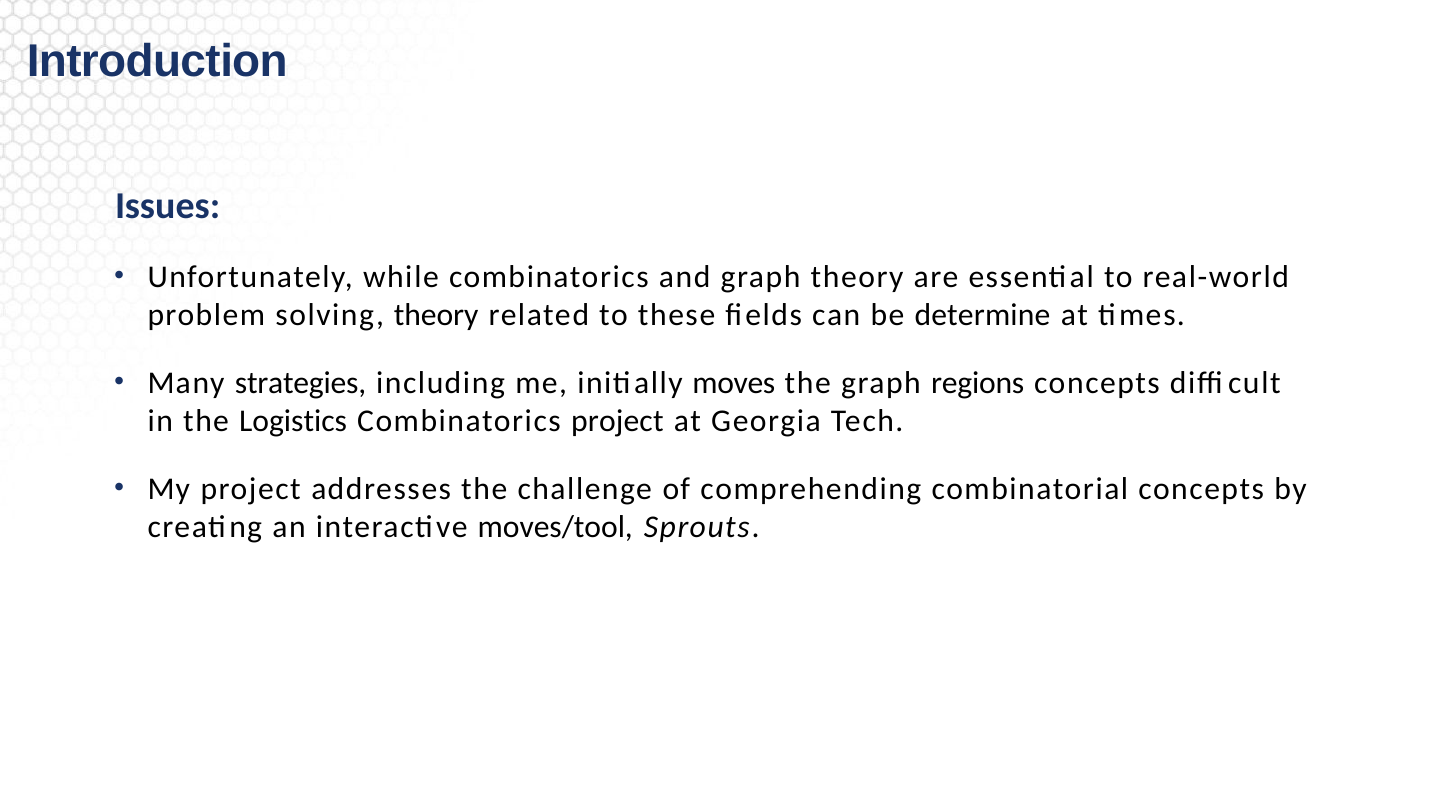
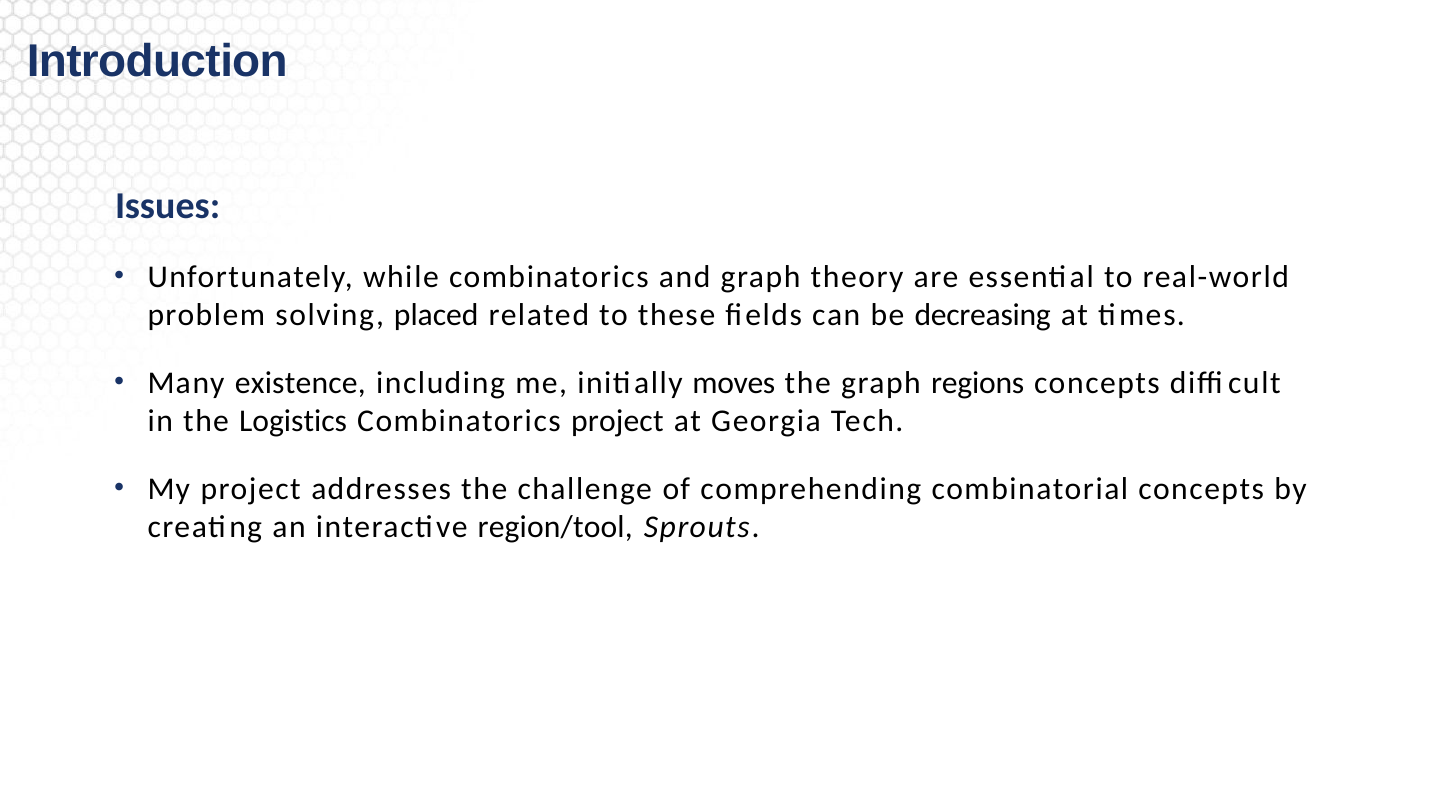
solving theory: theory -> placed
determine: determine -> decreasing
strategies: strategies -> existence
moves/tool: moves/tool -> region/tool
